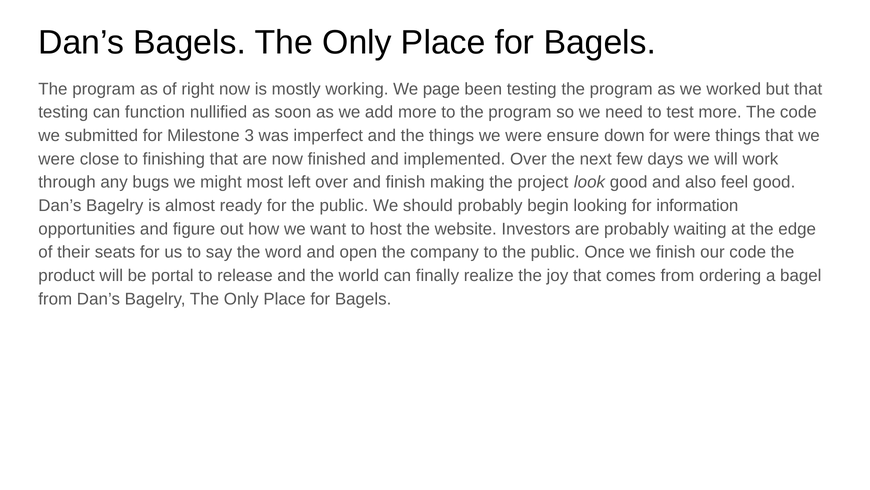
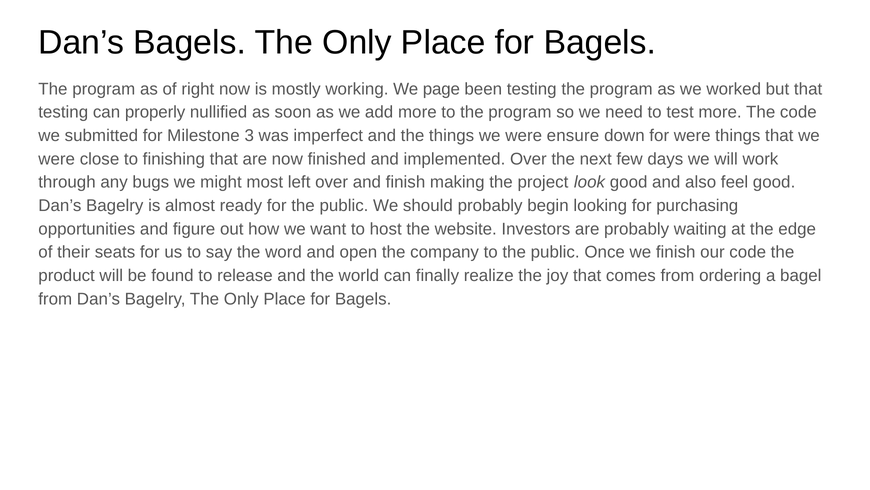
function: function -> properly
information: information -> purchasing
portal: portal -> found
